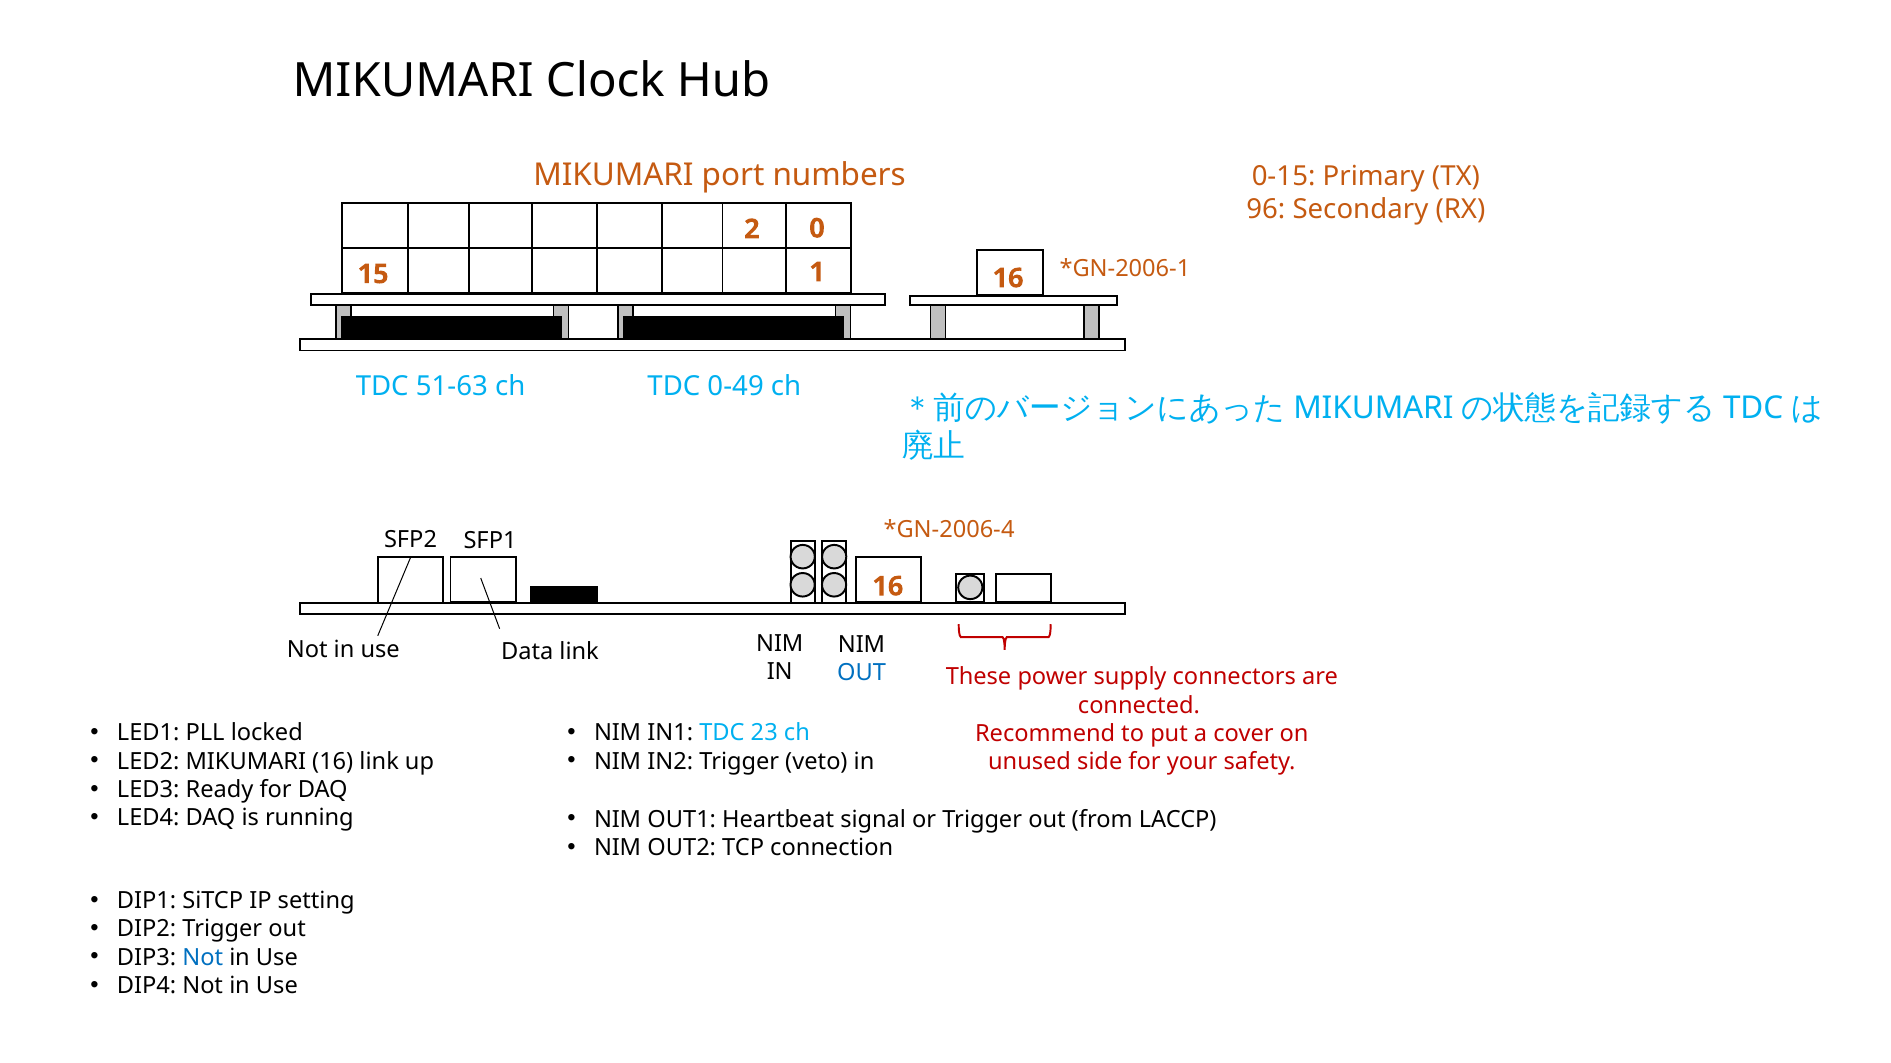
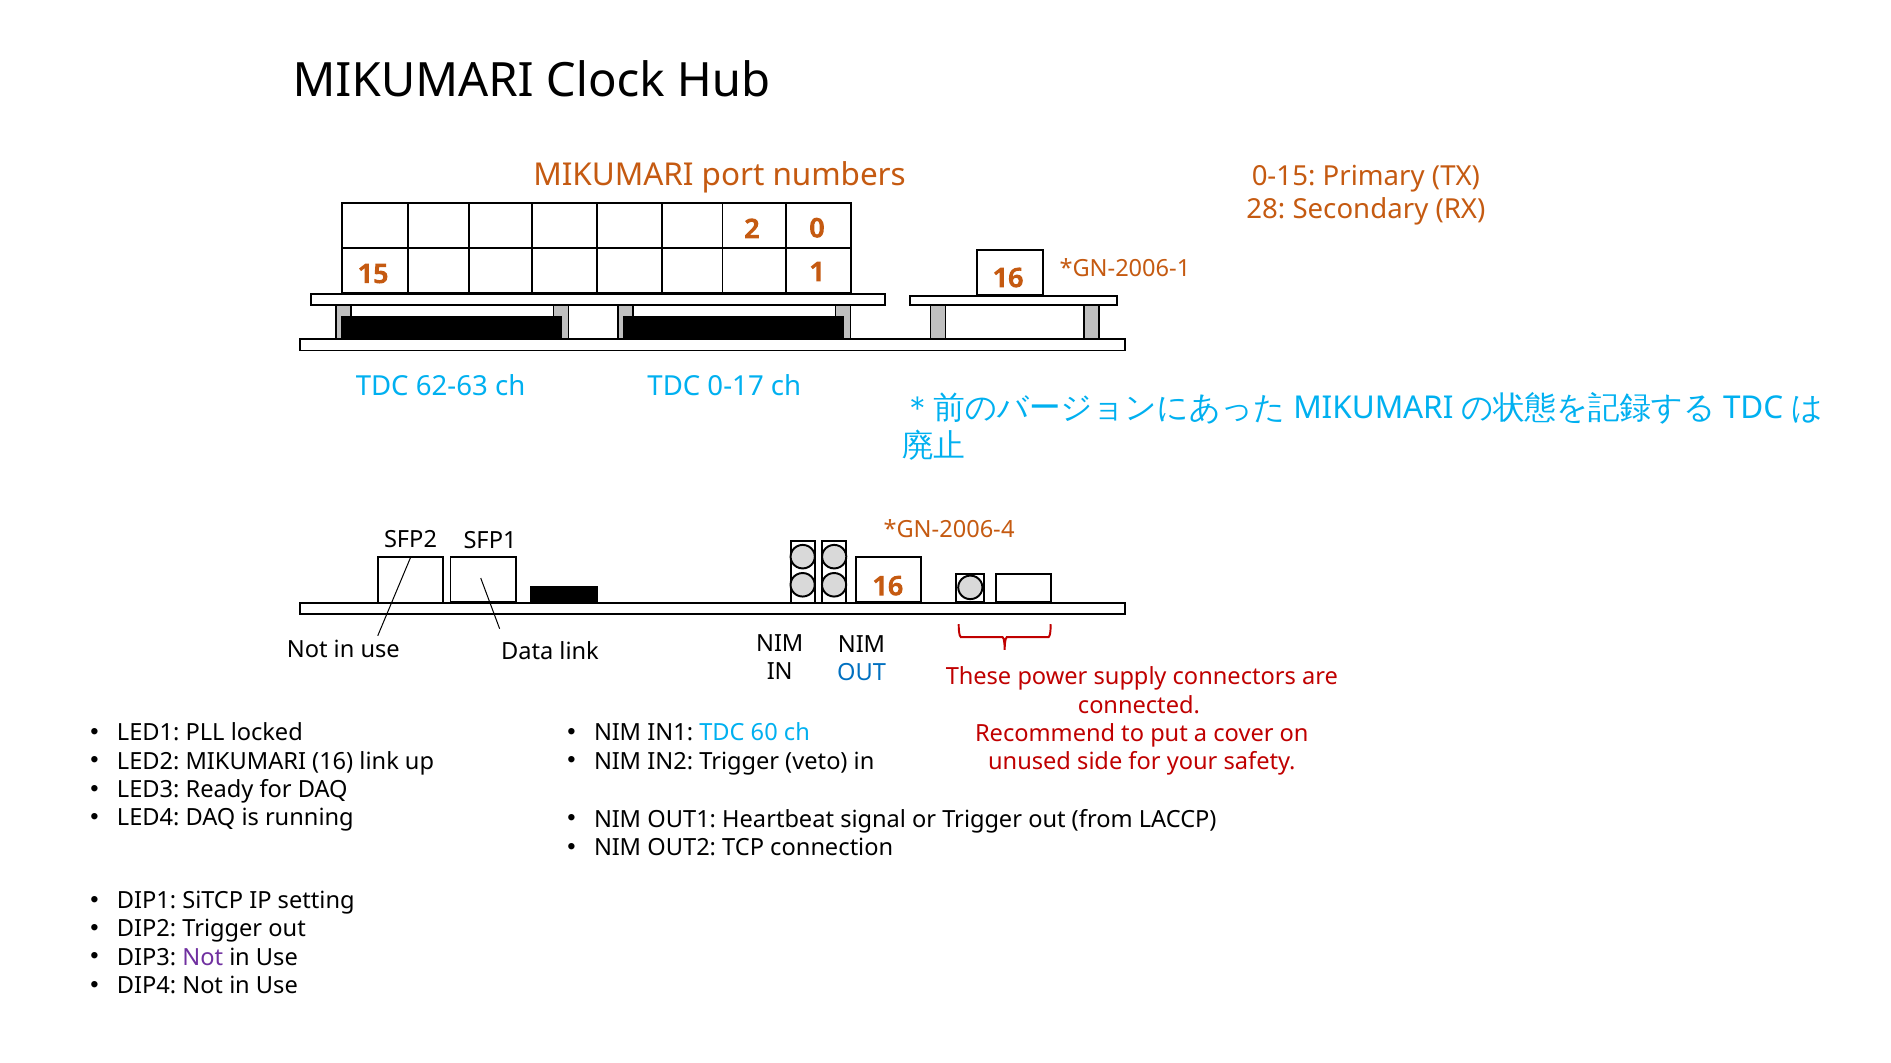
96: 96 -> 28
51-63: 51-63 -> 62-63
0-49: 0-49 -> 0-17
23: 23 -> 60
Not at (203, 958) colour: blue -> purple
